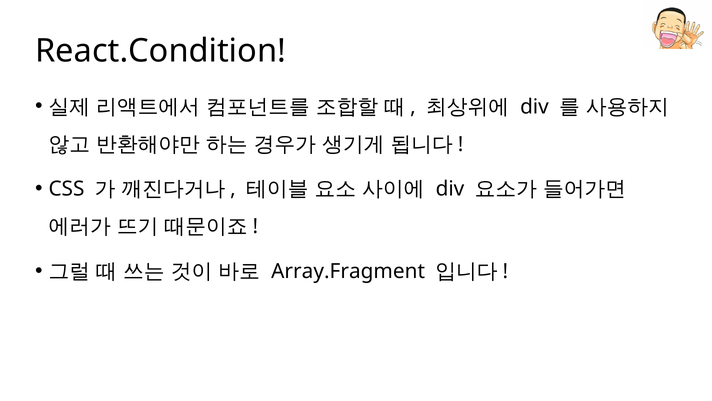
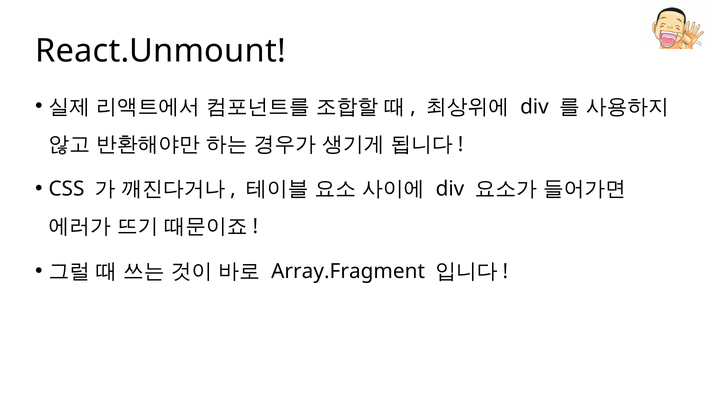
React.Condition: React.Condition -> React.Unmount
